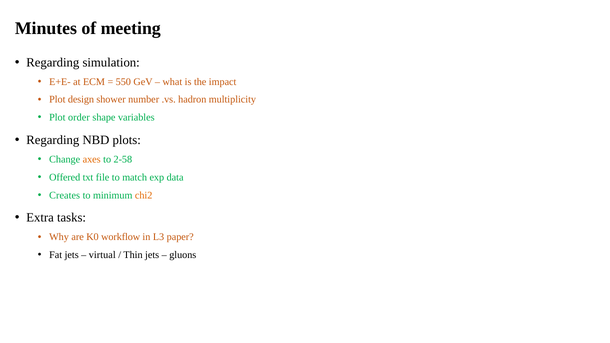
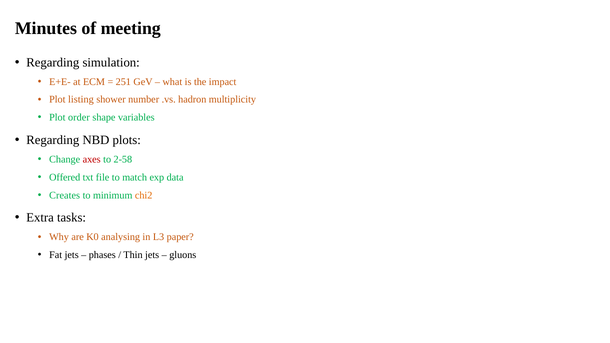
550: 550 -> 251
design: design -> listing
axes colour: orange -> red
workflow: workflow -> analysing
virtual: virtual -> phases
